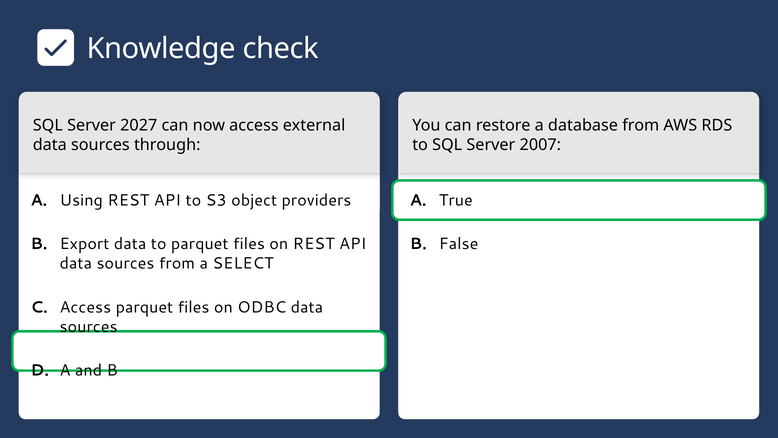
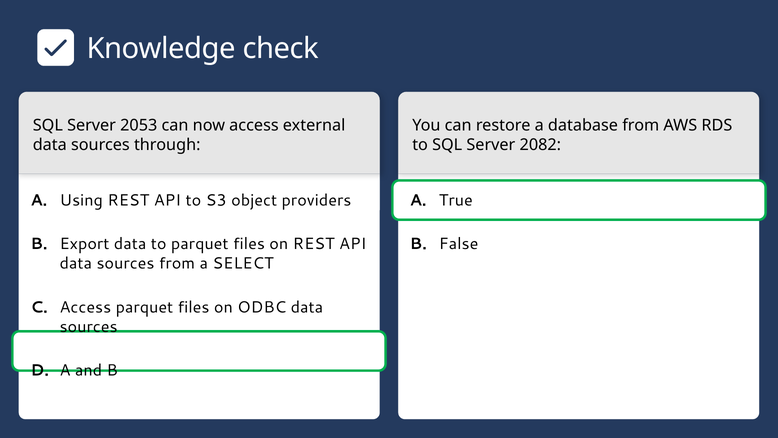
2027: 2027 -> 2053
2007: 2007 -> 2082
